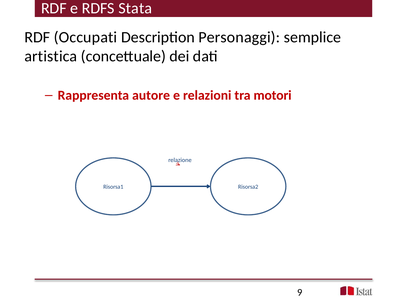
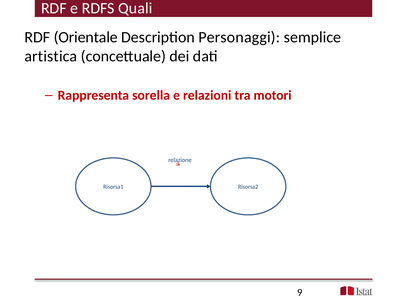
Stata: Stata -> Quali
Occupati: Occupati -> Orientale
autore: autore -> sorella
